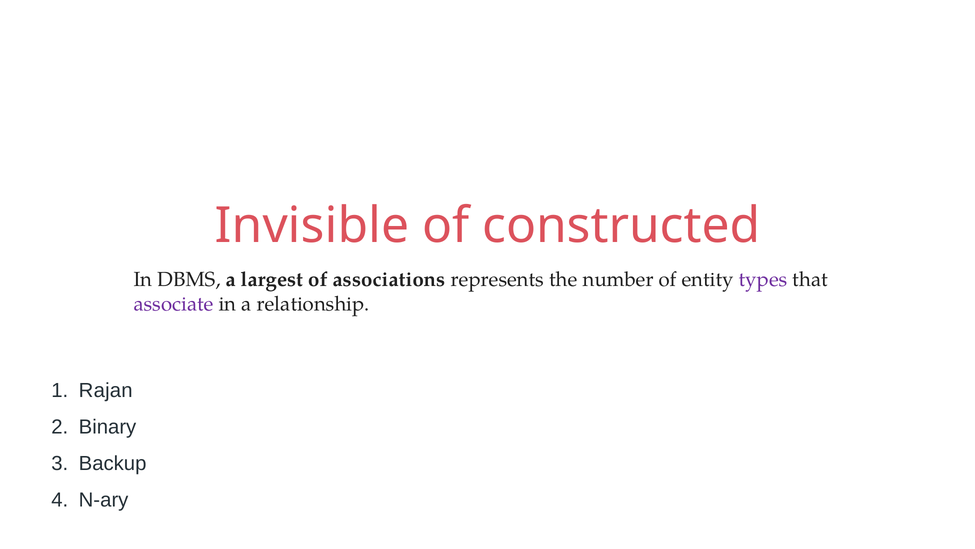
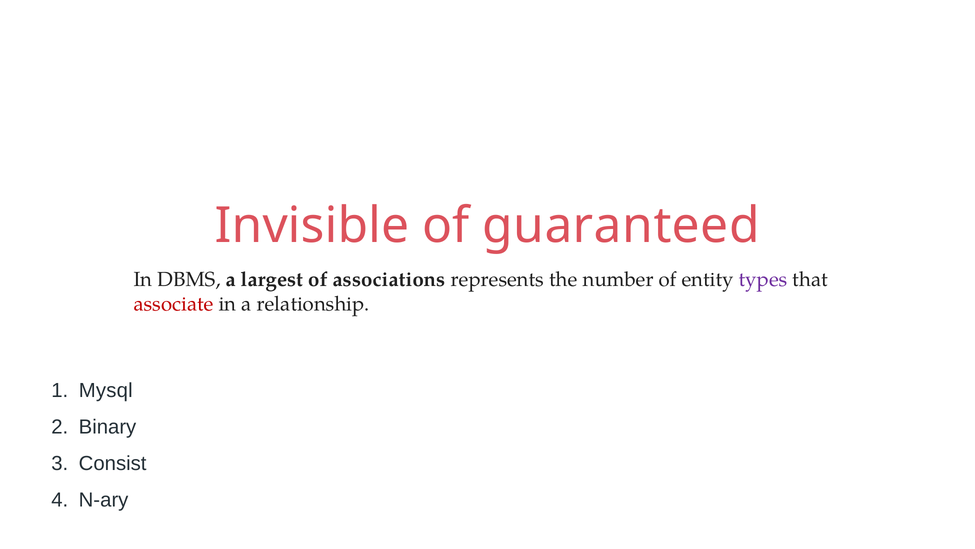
constructed: constructed -> guaranteed
associate colour: purple -> red
Rajan: Rajan -> Mysql
Backup: Backup -> Consist
